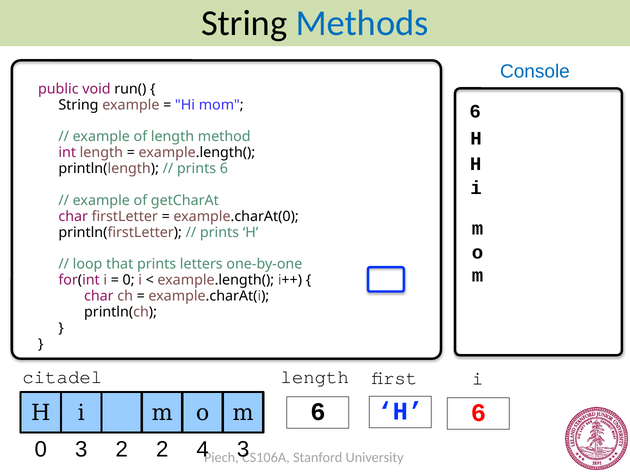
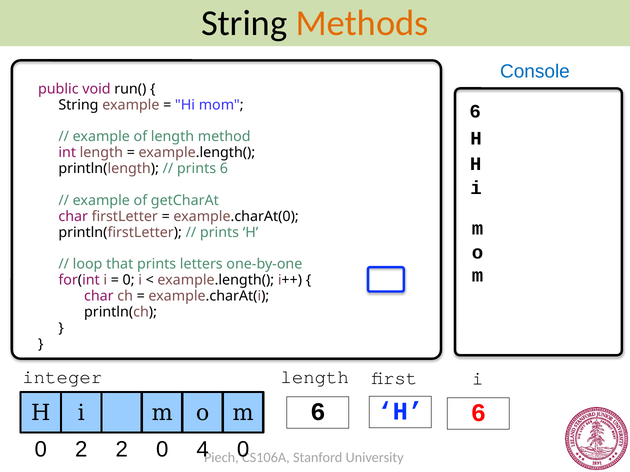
Methods colour: blue -> orange
citadel: citadel -> integer
0 3: 3 -> 2
2 2: 2 -> 0
4 3: 3 -> 0
